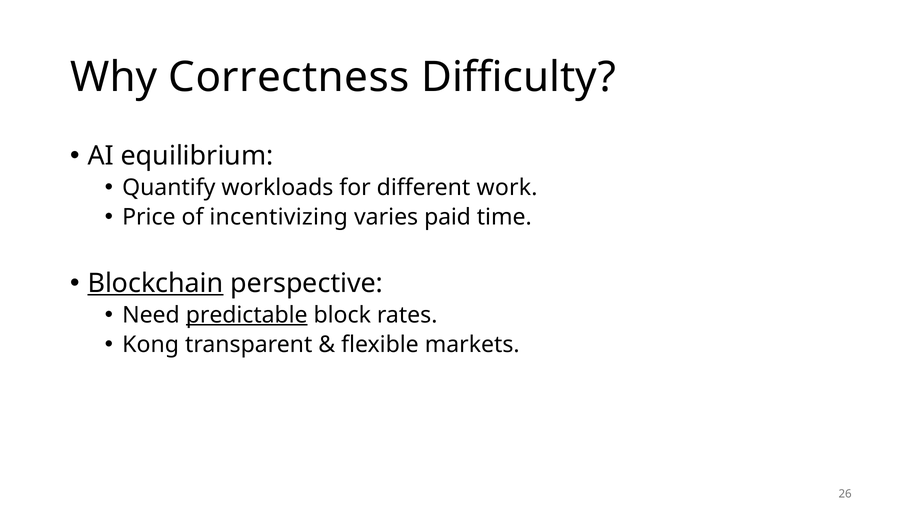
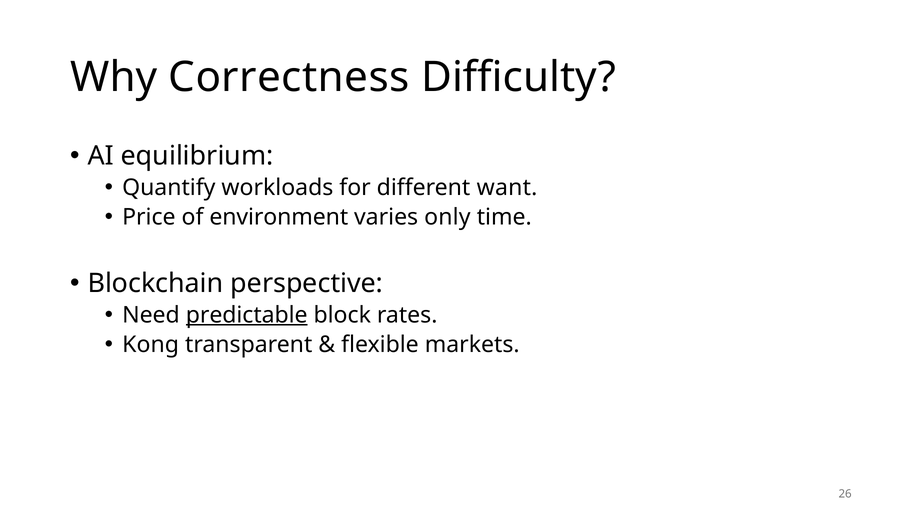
work: work -> want
incentivizing: incentivizing -> environment
paid: paid -> only
Blockchain underline: present -> none
